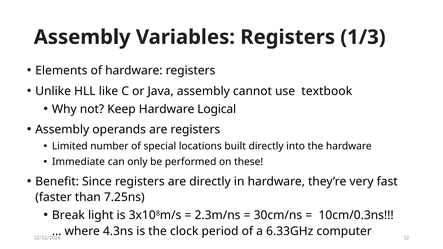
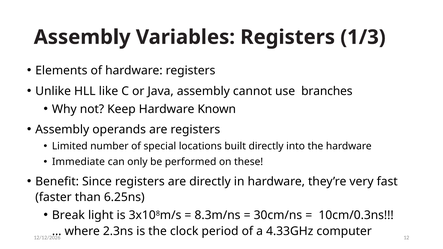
textbook: textbook -> branches
Logical: Logical -> Known
7.25ns: 7.25ns -> 6.25ns
2.3m/ns: 2.3m/ns -> 8.3m/ns
4.3ns: 4.3ns -> 2.3ns
6.33GHz: 6.33GHz -> 4.33GHz
